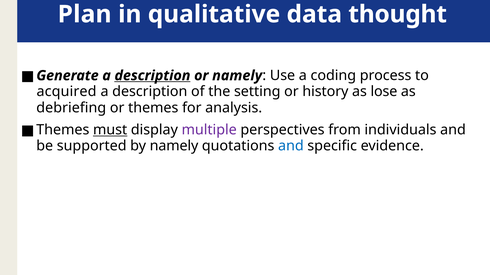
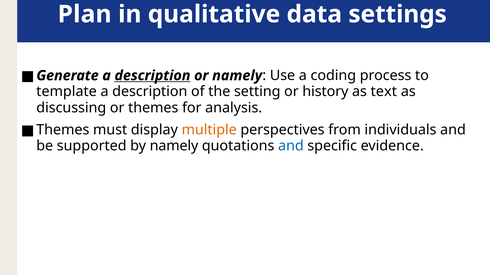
thought: thought -> settings
acquired: acquired -> template
lose: lose -> text
debriefing: debriefing -> discussing
must underline: present -> none
multiple colour: purple -> orange
